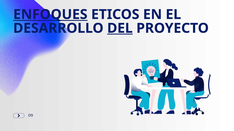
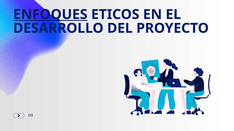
DEL underline: present -> none
